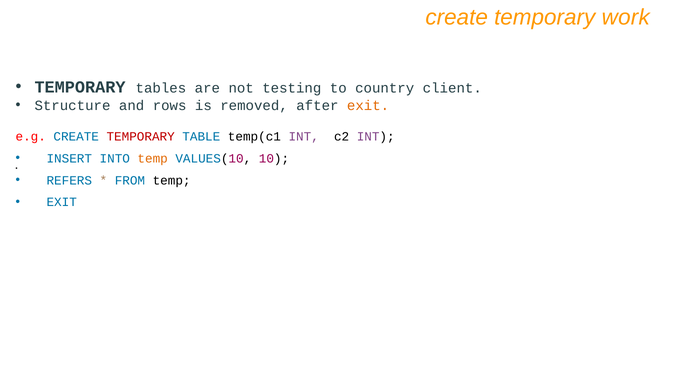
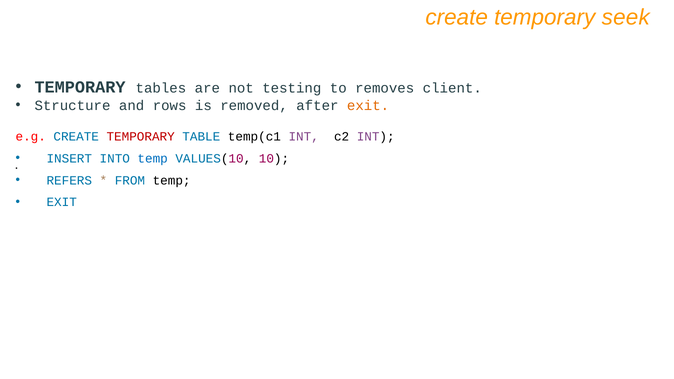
work: work -> seek
country: country -> removes
temp at (153, 159) colour: orange -> blue
